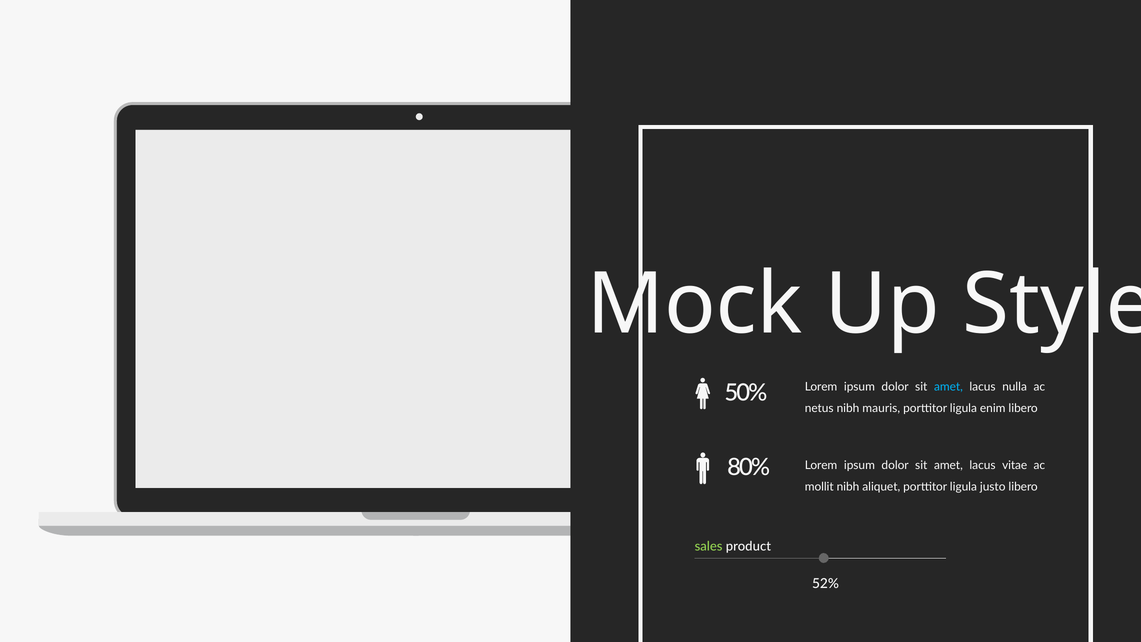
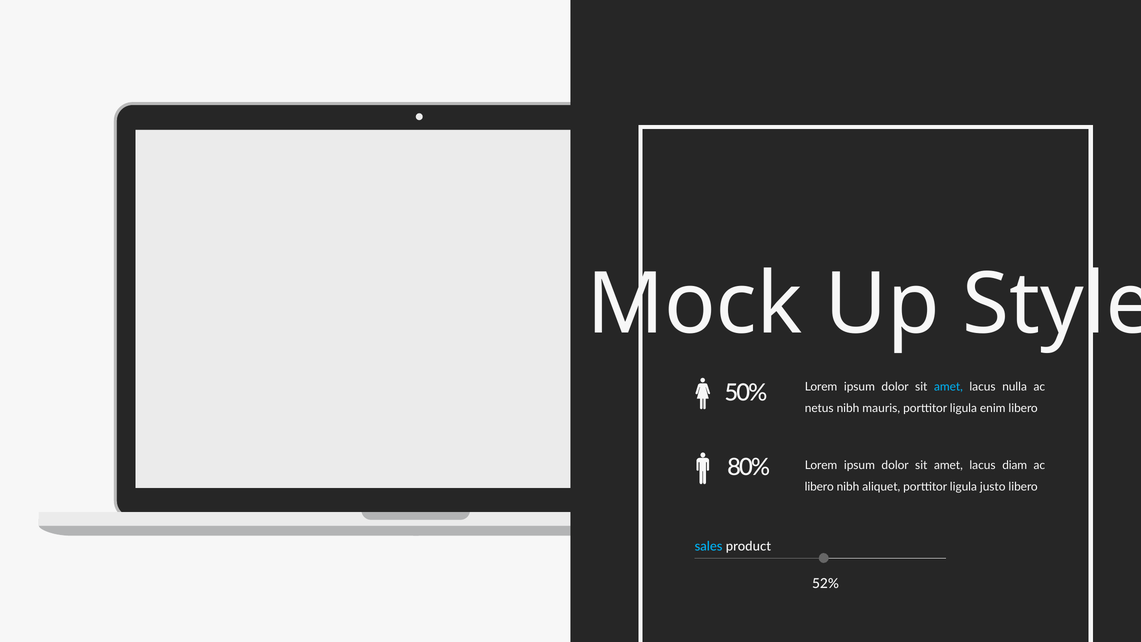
vitae: vitae -> diam
mollit at (819, 487): mollit -> libero
sales colour: light green -> light blue
